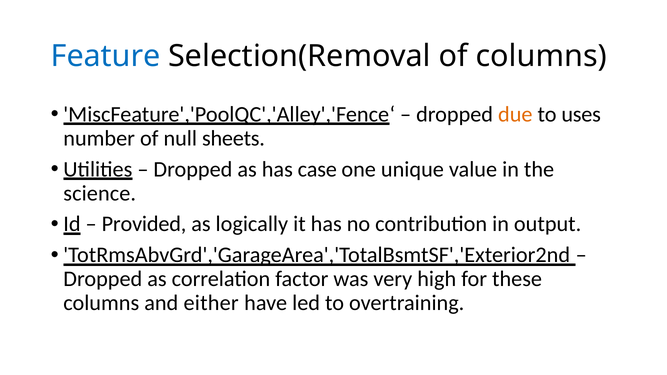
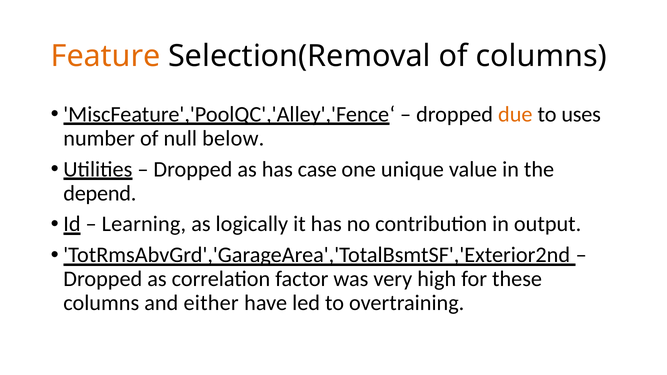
Feature colour: blue -> orange
sheets: sheets -> below
science: science -> depend
Provided: Provided -> Learning
